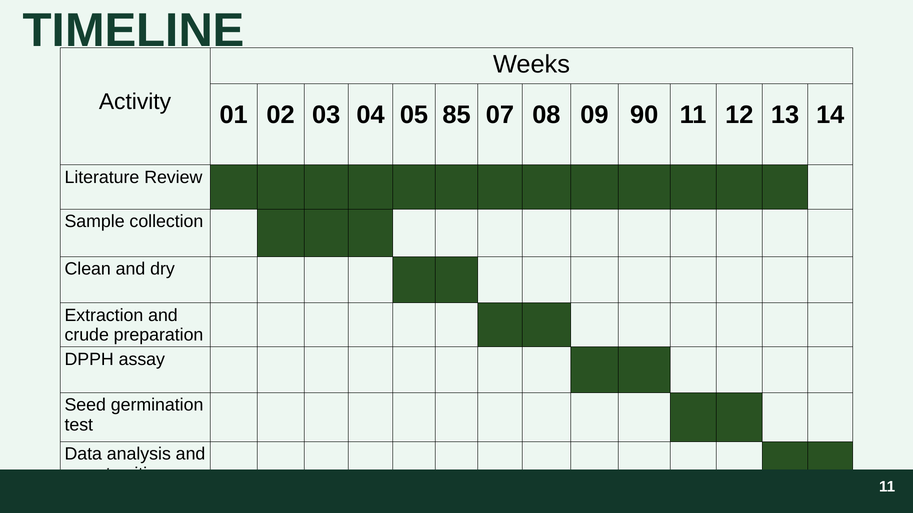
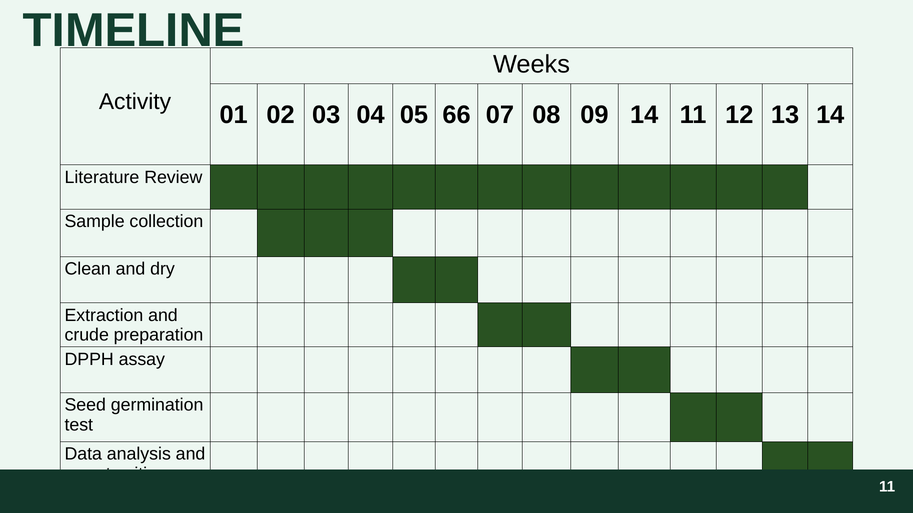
85: 85 -> 66
09 90: 90 -> 14
